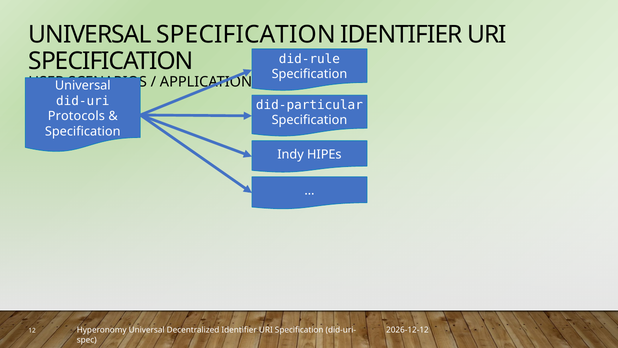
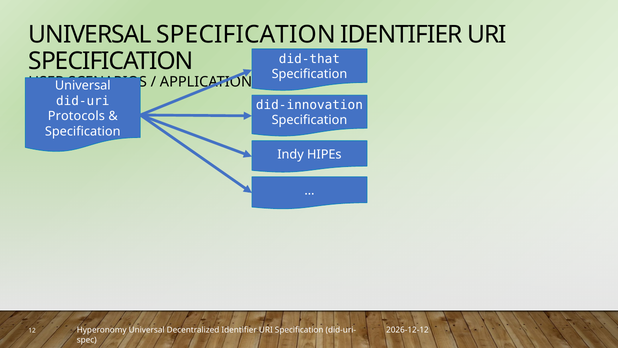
did-rule: did-rule -> did-that
did-particular: did-particular -> did-innovation
